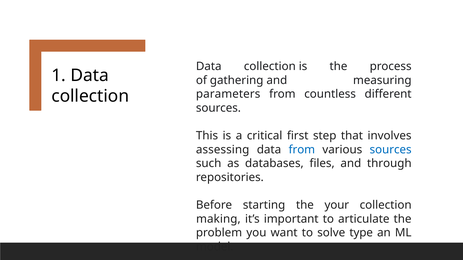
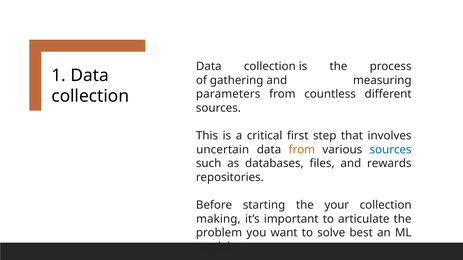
assessing: assessing -> uncertain
from at (302, 150) colour: blue -> orange
through: through -> rewards
type: type -> best
